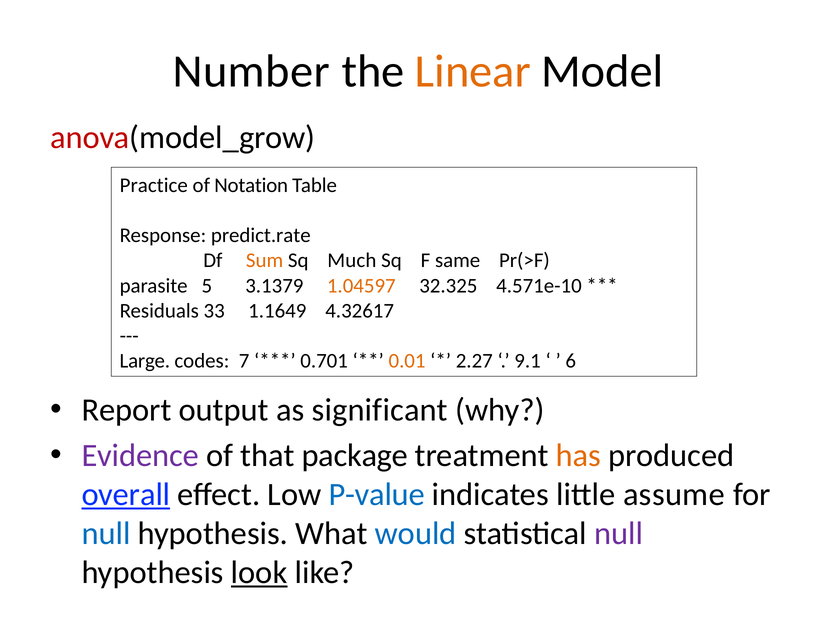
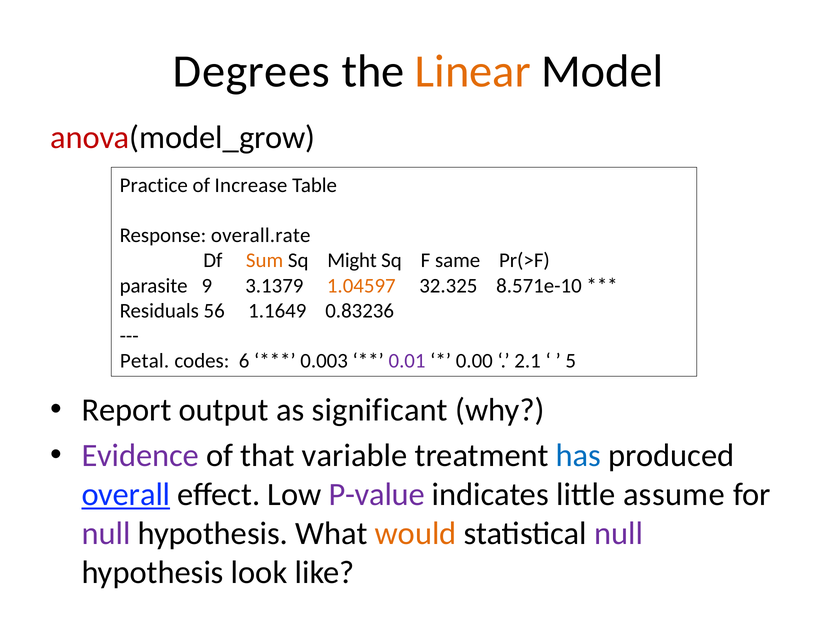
Number: Number -> Degrees
Notation: Notation -> Increase
predict.rate: predict.rate -> overall.rate
Much: Much -> Might
5: 5 -> 9
4.571e-10: 4.571e-10 -> 8.571e-10
33: 33 -> 56
4.32617: 4.32617 -> 0.83236
Large: Large -> Petal
7: 7 -> 6
0.701: 0.701 -> 0.003
0.01 colour: orange -> purple
2.27: 2.27 -> 0.00
9.1: 9.1 -> 2.1
6: 6 -> 5
package: package -> variable
has colour: orange -> blue
P-value colour: blue -> purple
null at (106, 533) colour: blue -> purple
would colour: blue -> orange
look underline: present -> none
